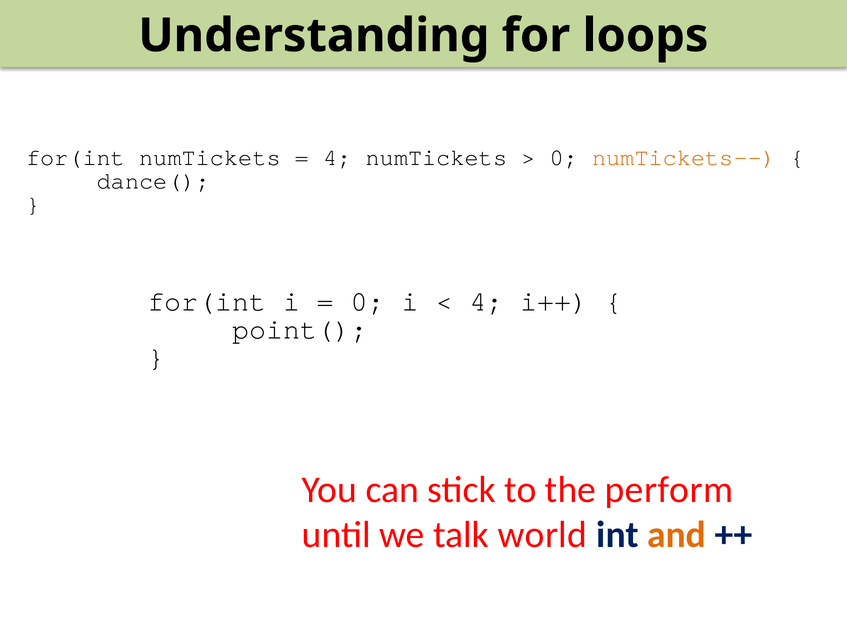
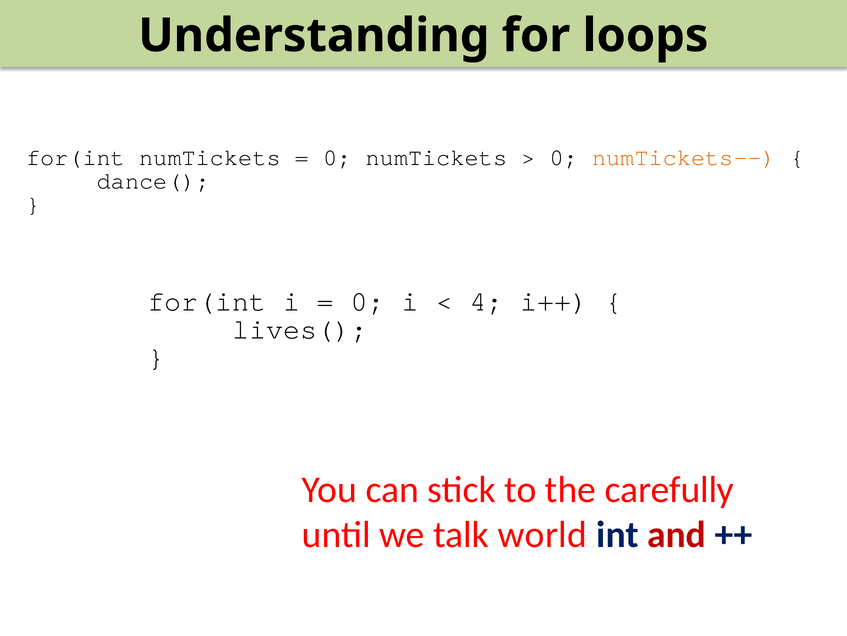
4 at (337, 157): 4 -> 0
point(: point( -> lives(
perform: perform -> carefully
and colour: orange -> red
